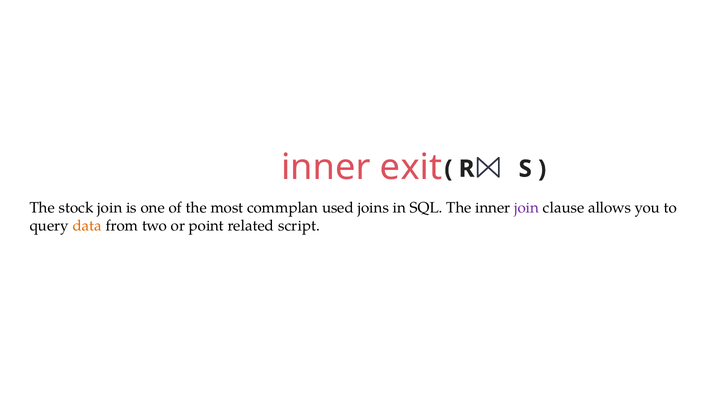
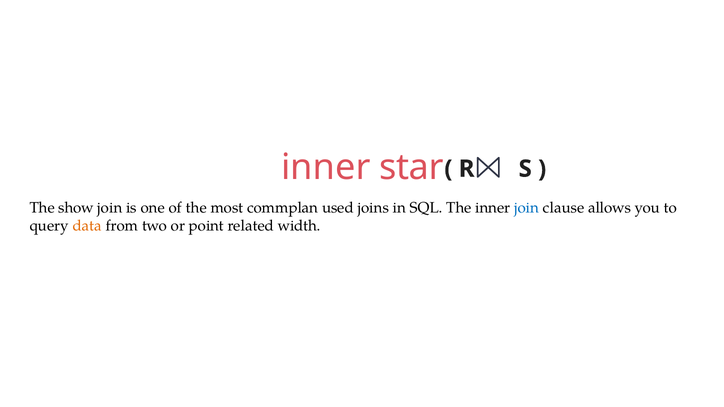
exit: exit -> star
stock: stock -> show
join at (527, 208) colour: purple -> blue
script: script -> width
